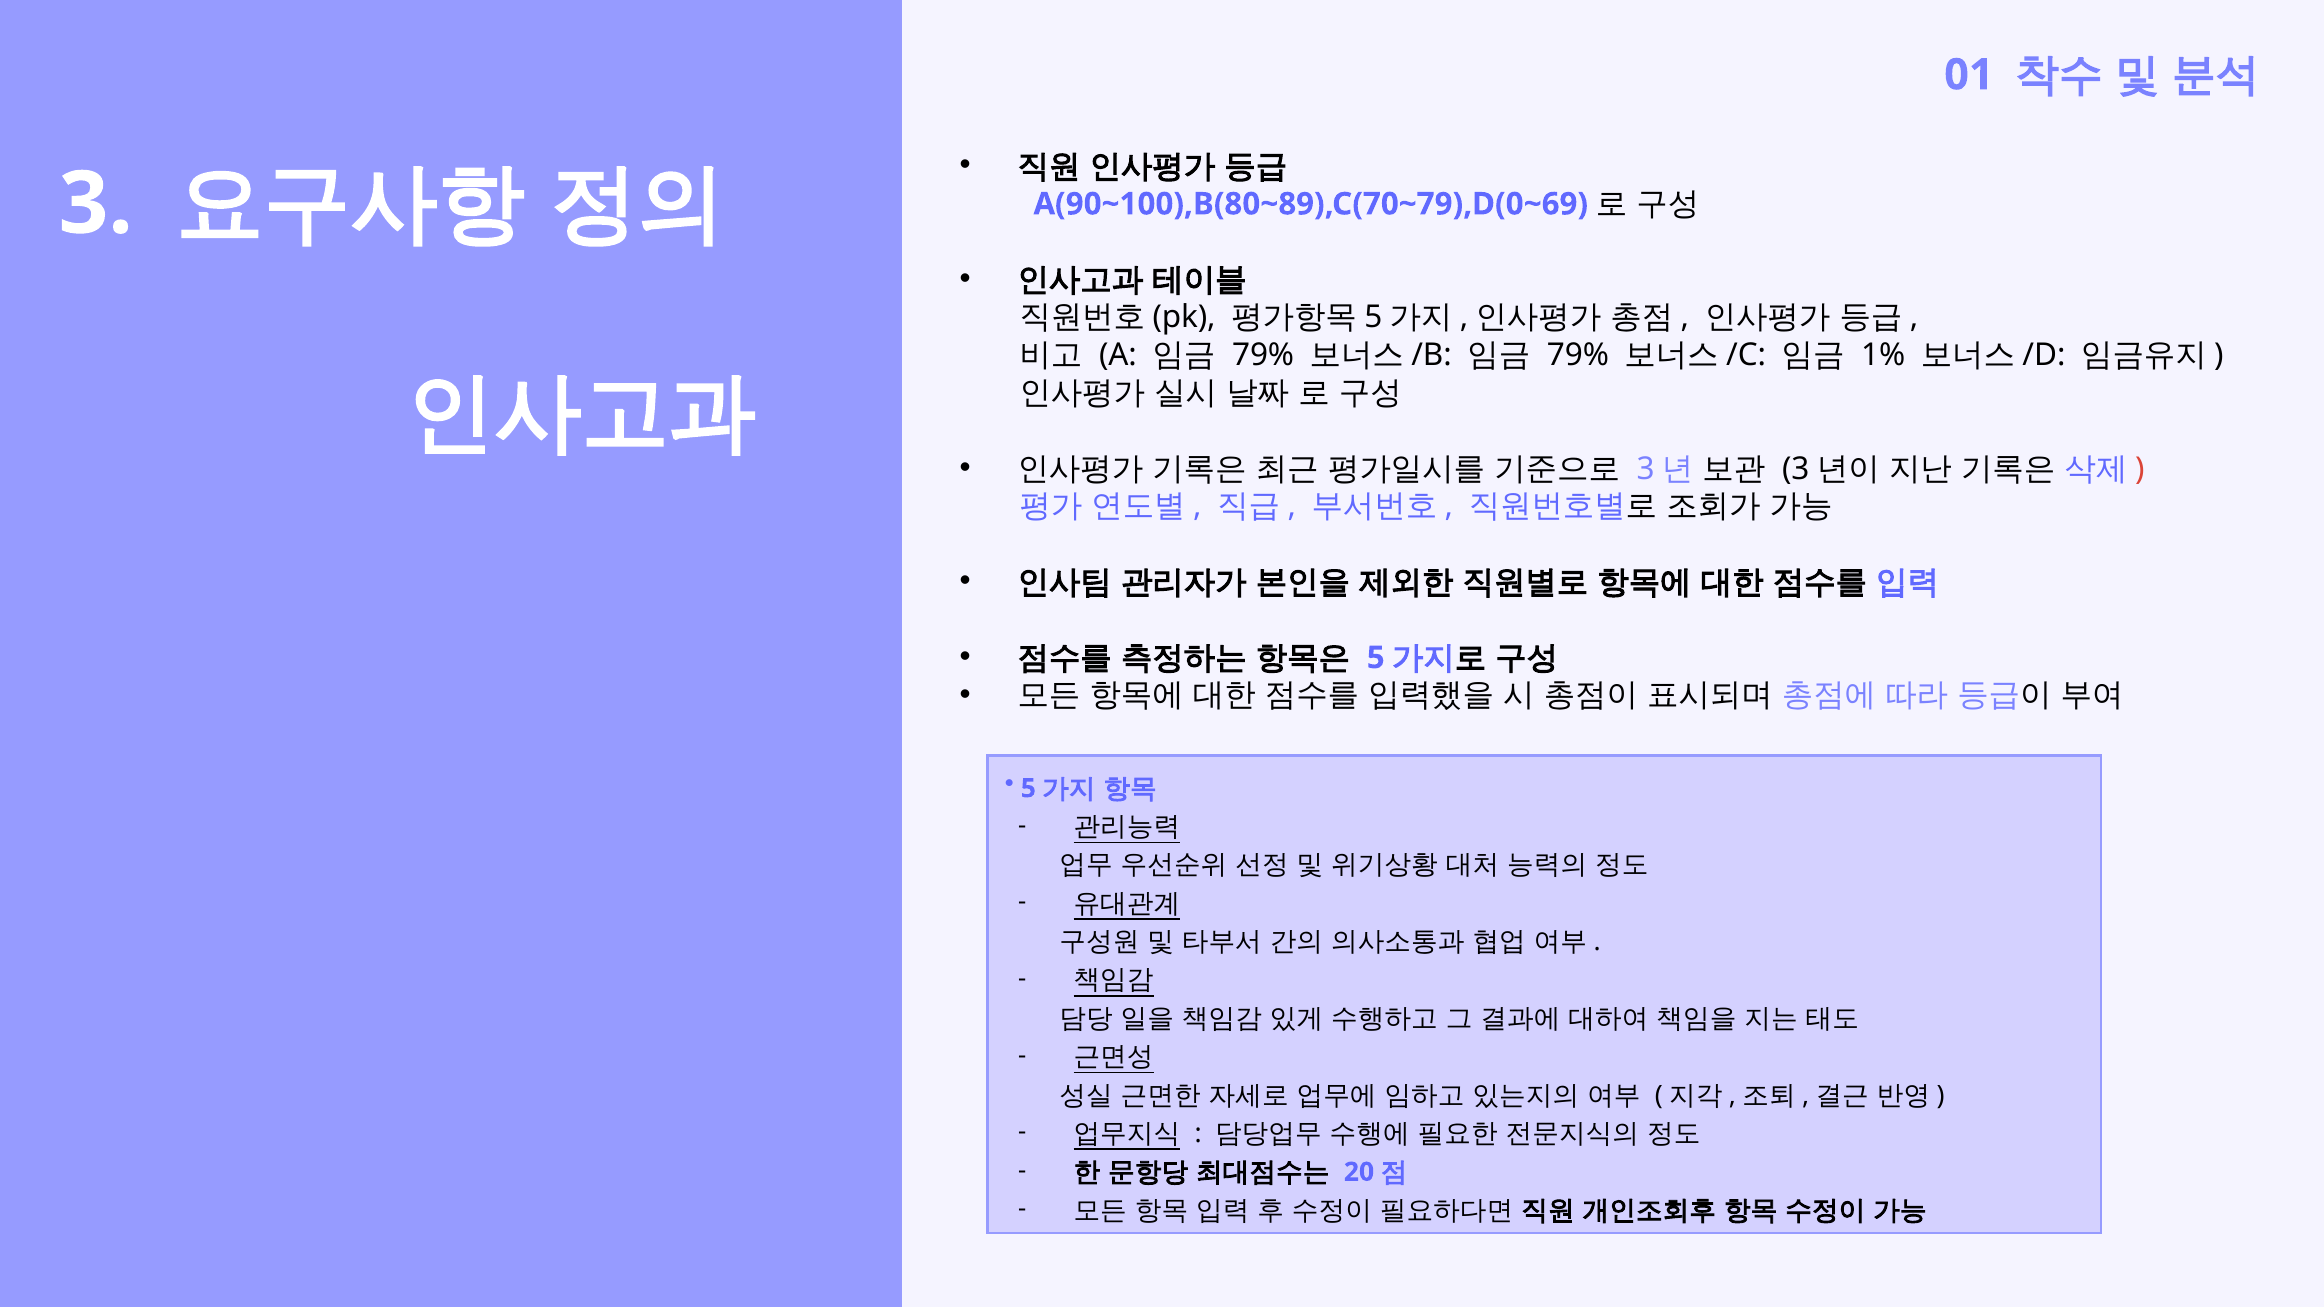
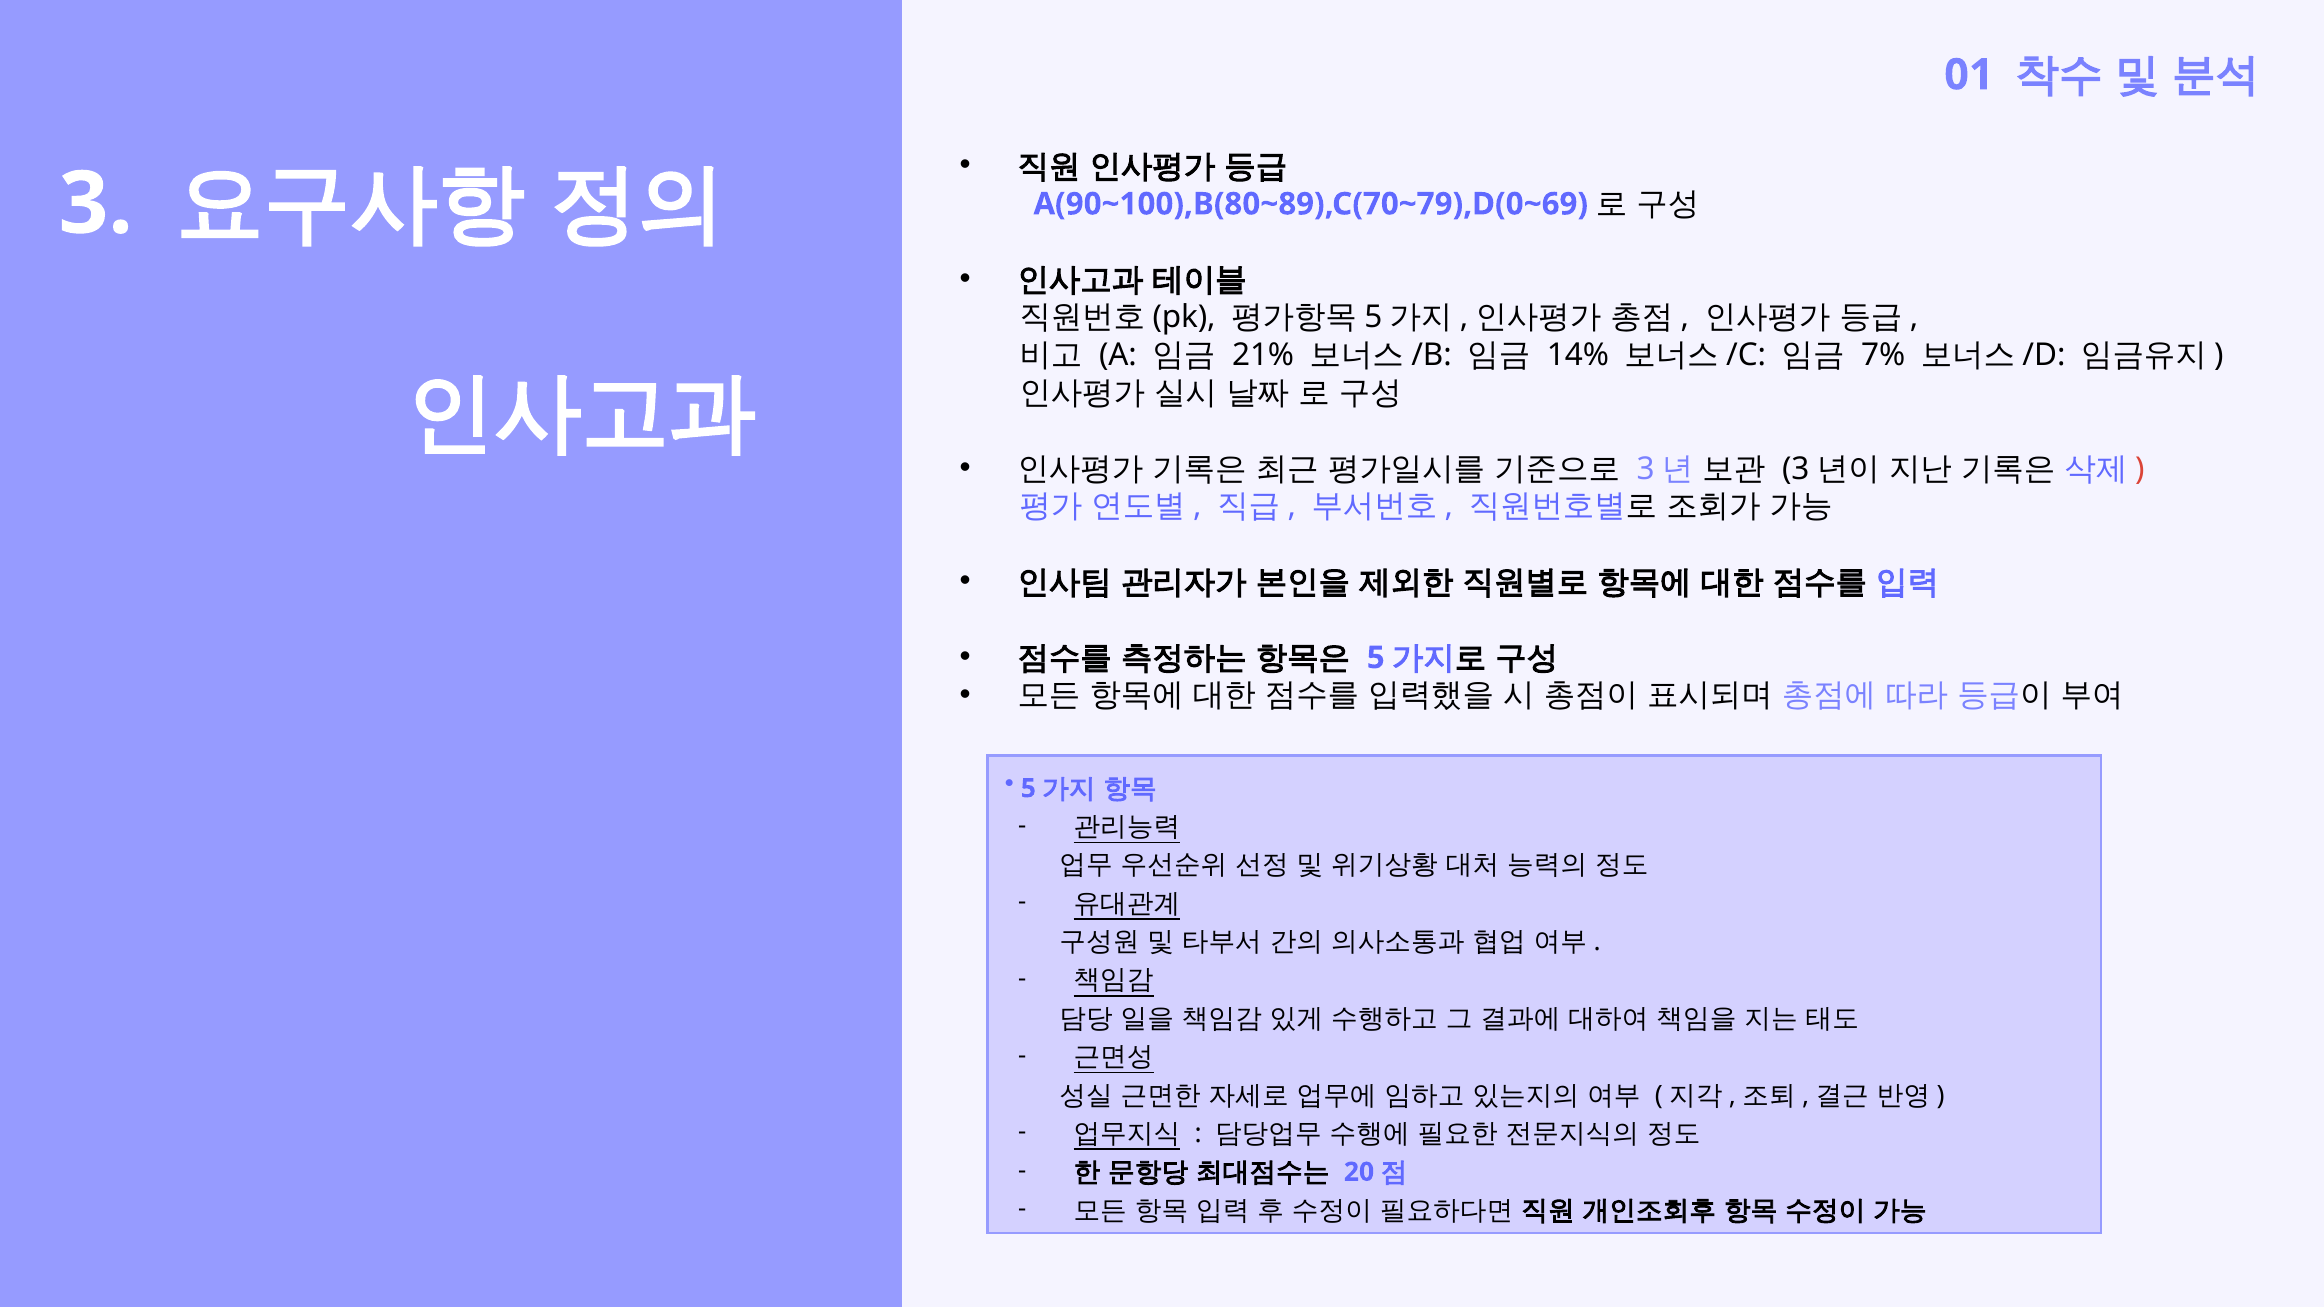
79% at (1263, 355): 79% -> 21%
79% at (1578, 355): 79% -> 14%
1%: 1% -> 7%
